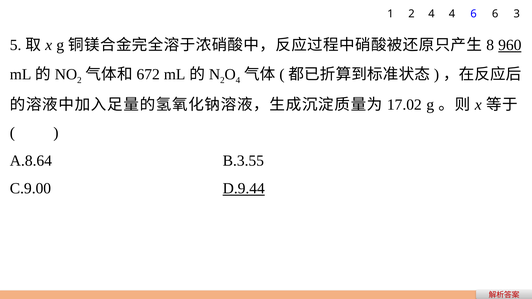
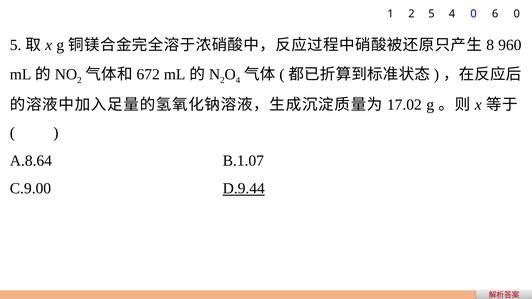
2 4: 4 -> 5
4 6: 6 -> 0
6 3: 3 -> 0
960 underline: present -> none
B.3.55: B.3.55 -> B.1.07
